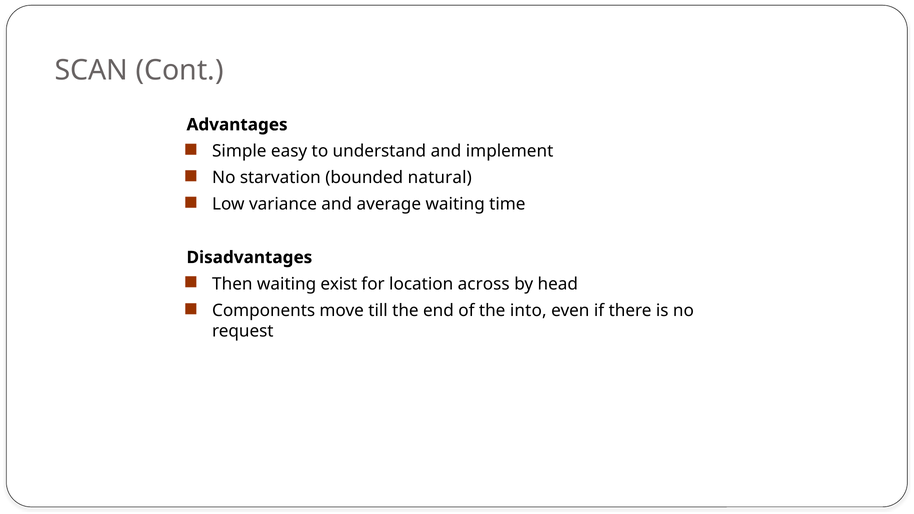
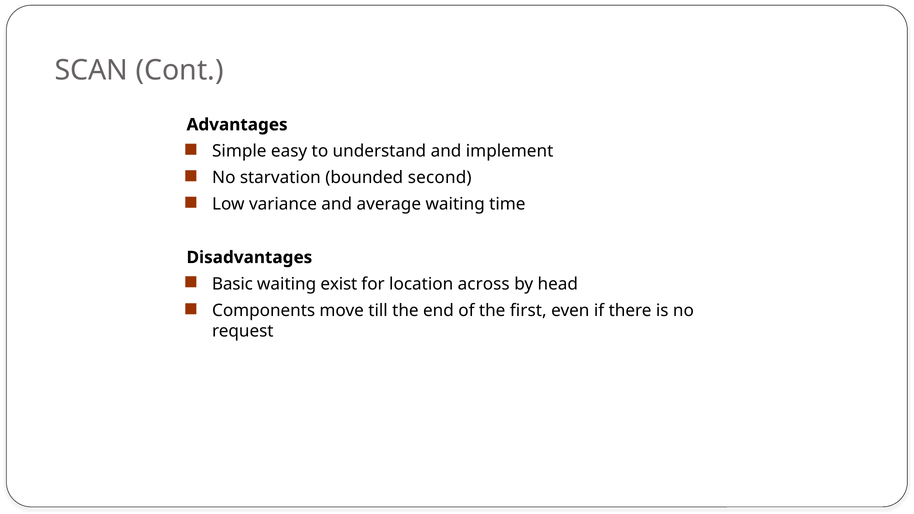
natural: natural -> second
Then: Then -> Basic
into: into -> first
